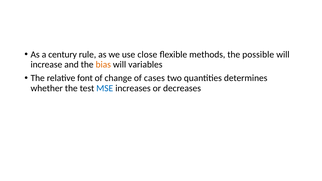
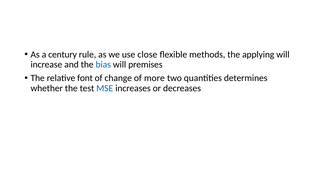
possible: possible -> applying
bias colour: orange -> blue
variables: variables -> premises
cases: cases -> more
